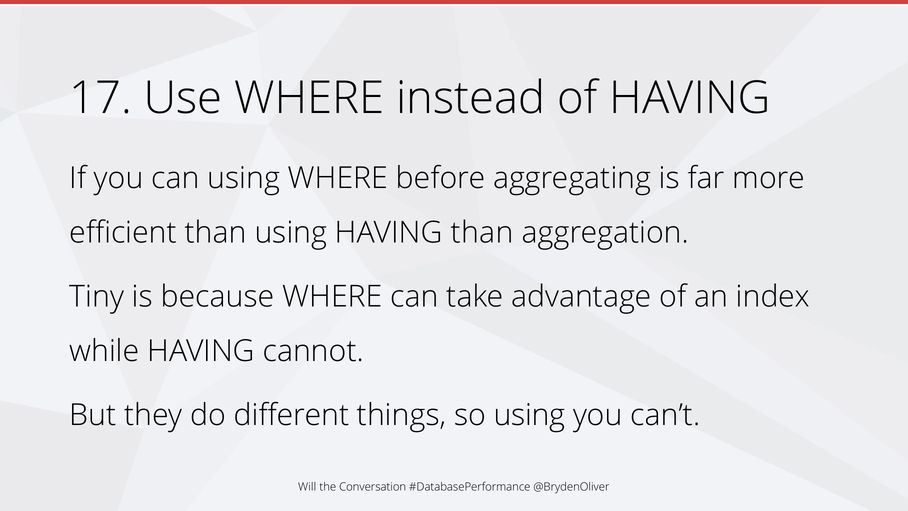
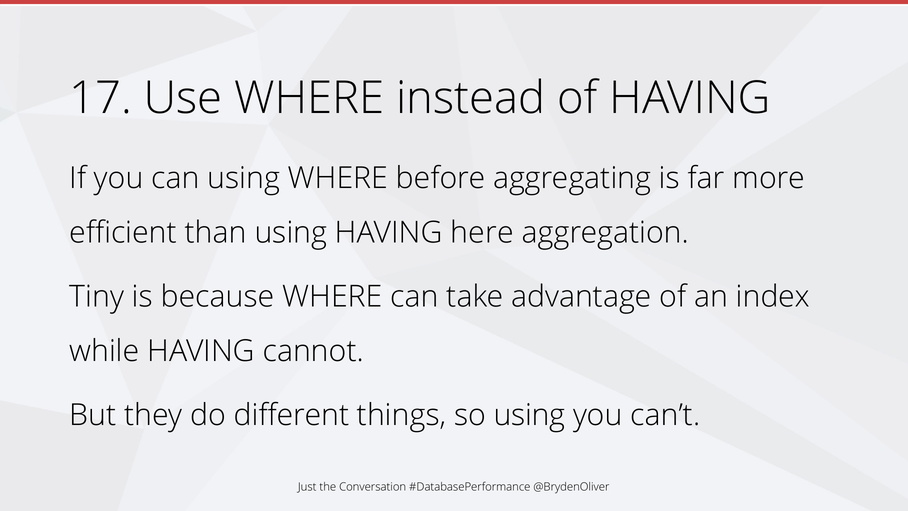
HAVING than: than -> here
Will: Will -> Just
